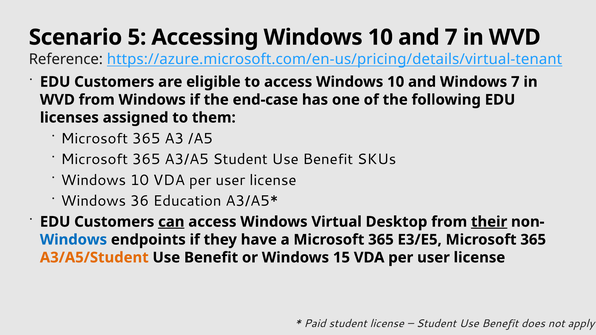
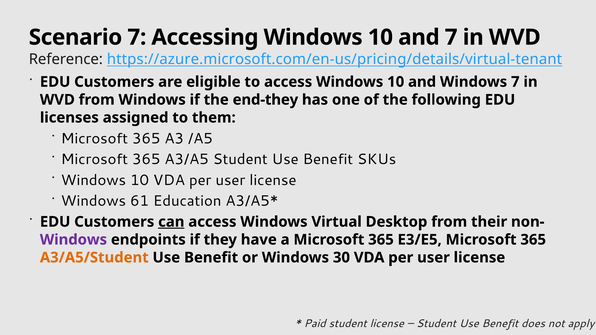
Scenario 5: 5 -> 7
end-case: end-case -> end-they
36: 36 -> 61
their underline: present -> none
Windows at (73, 240) colour: blue -> purple
15: 15 -> 30
